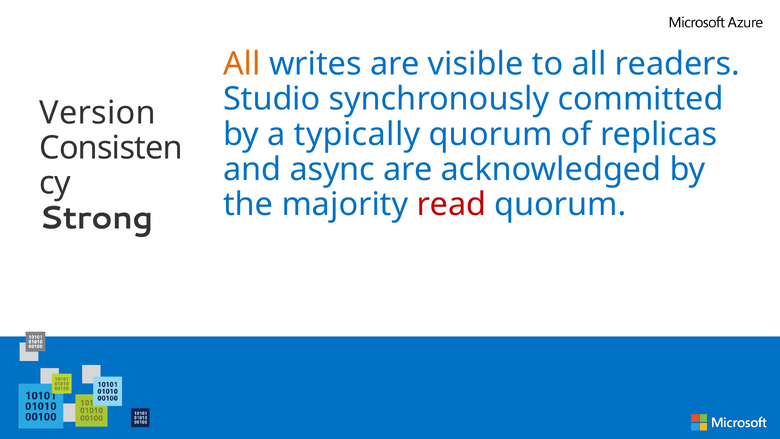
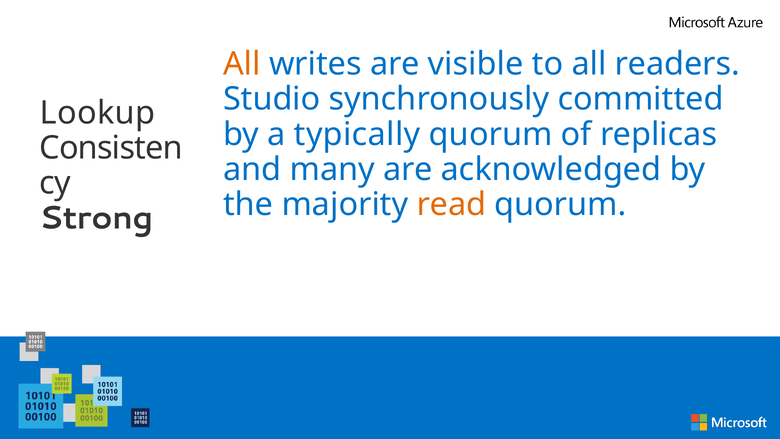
Version: Version -> Lookup
async: async -> many
read colour: red -> orange
